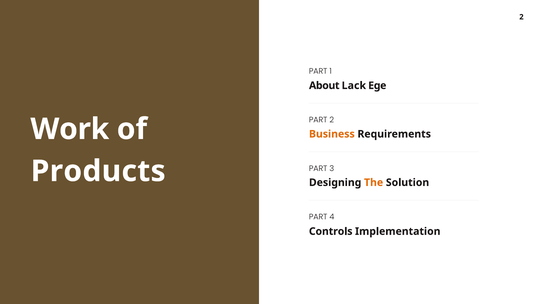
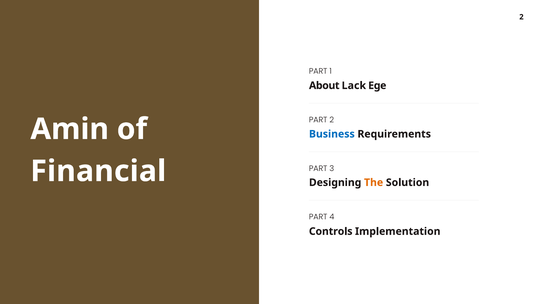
Work: Work -> Amin
Business colour: orange -> blue
Products: Products -> Financial
